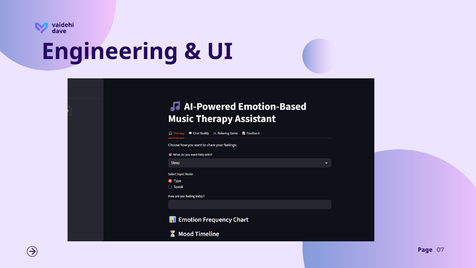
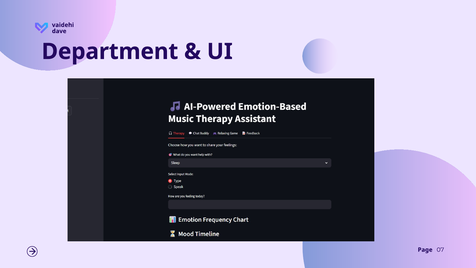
Engineering: Engineering -> Department
